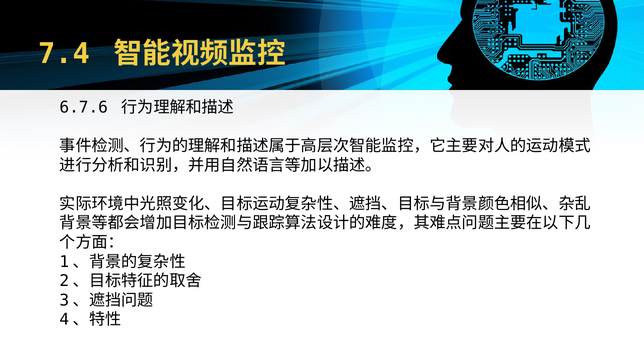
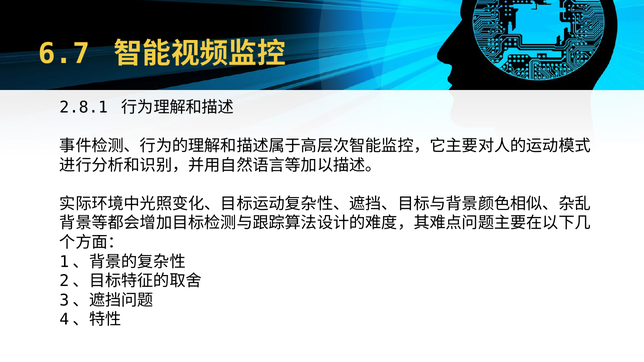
7.4: 7.4 -> 6.7
6.7.6: 6.7.6 -> 2.8.1
